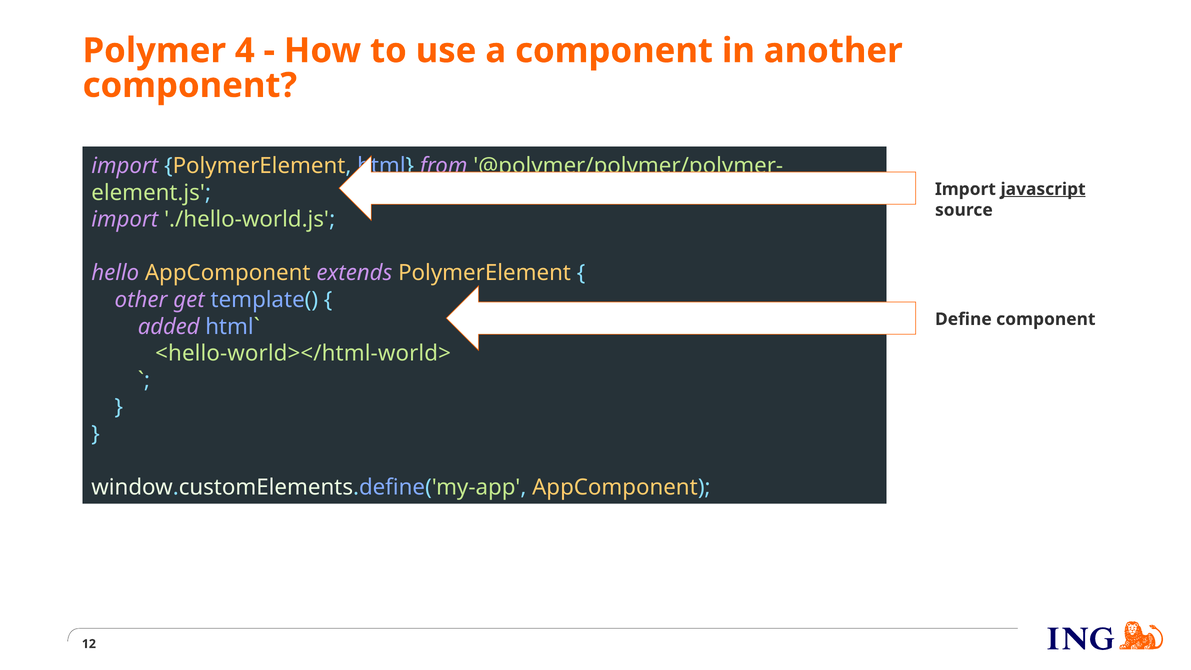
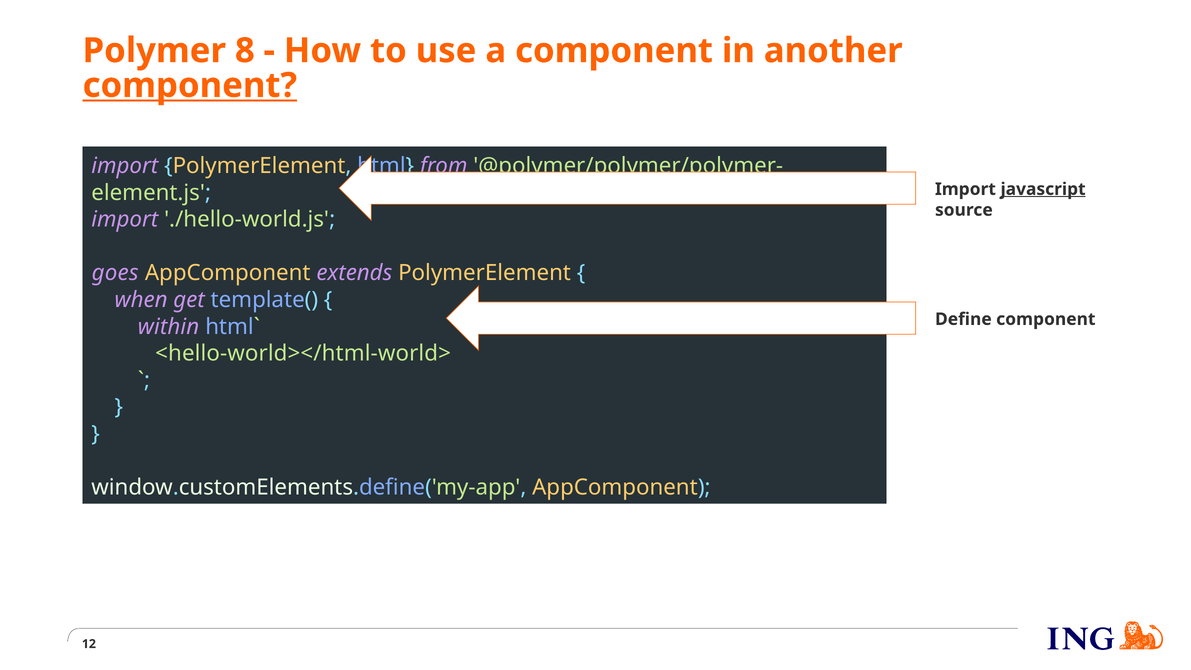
4: 4 -> 8
component at (190, 85) underline: none -> present
hello: hello -> goes
other: other -> when
added: added -> within
